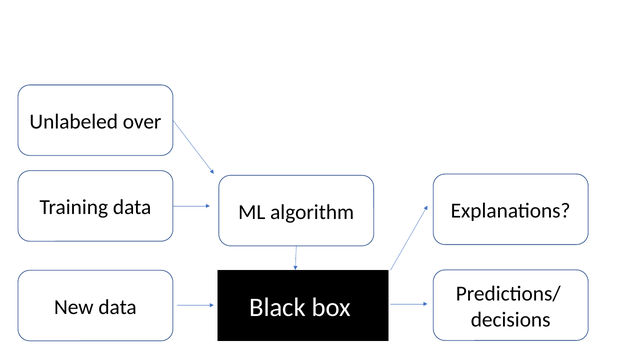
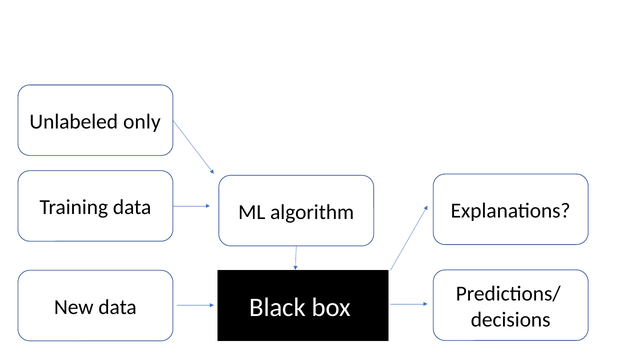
over: over -> only
